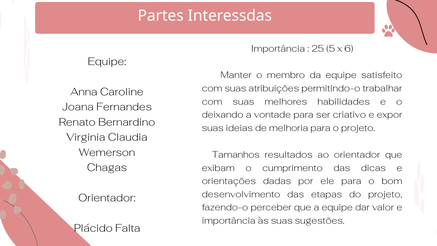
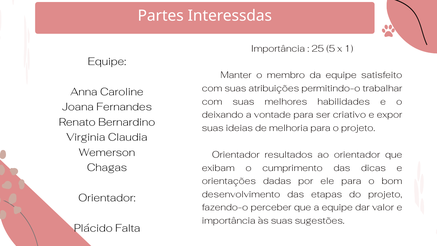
6: 6 -> 1
Tamanhos at (236, 155): Tamanhos -> Orientador
